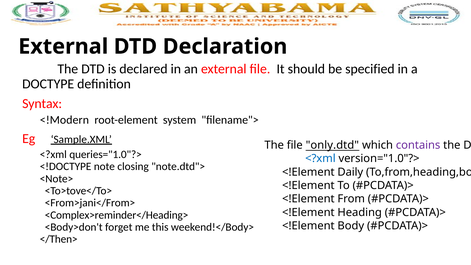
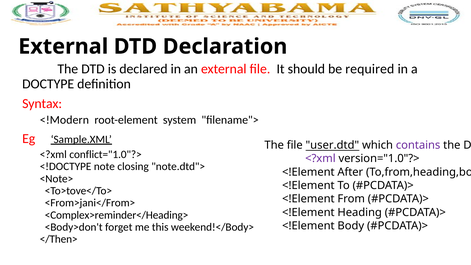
specified: specified -> required
only.dtd: only.dtd -> user.dtd
queries="1.0"?>: queries="1.0"?> -> conflict="1.0"?>
<?xml at (320, 159) colour: blue -> purple
Daily: Daily -> After
